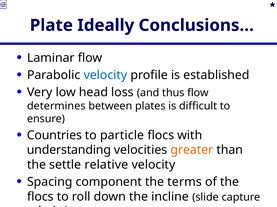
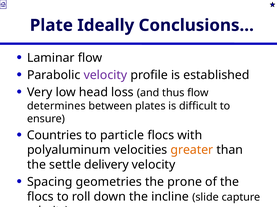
velocity at (105, 75) colour: blue -> purple
understanding: understanding -> polyaluminum
relative: relative -> delivery
component: component -> geometries
terms: terms -> prone
